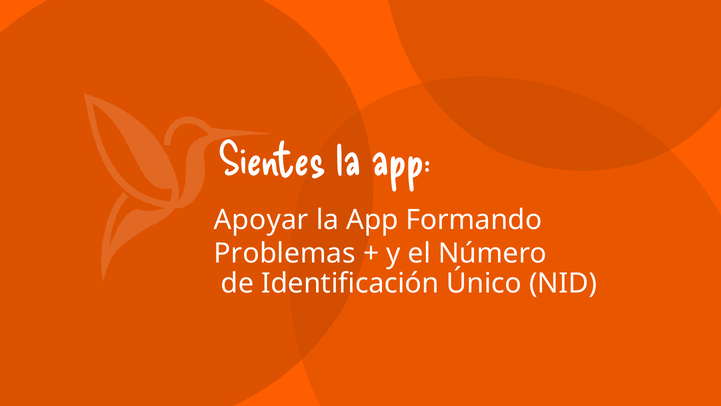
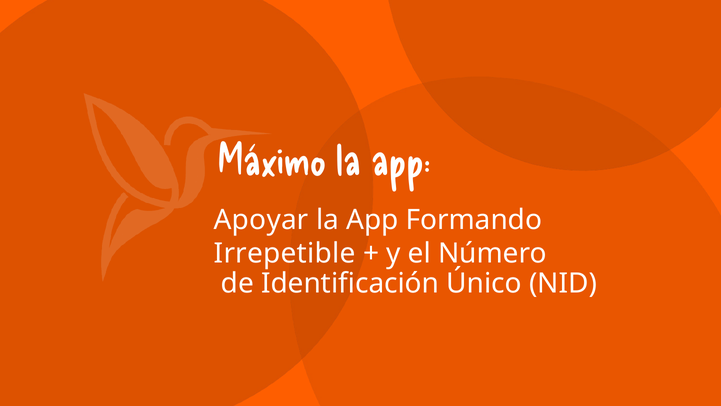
Sientes: Sientes -> Máximo
Problemas: Problemas -> Irrepetible
